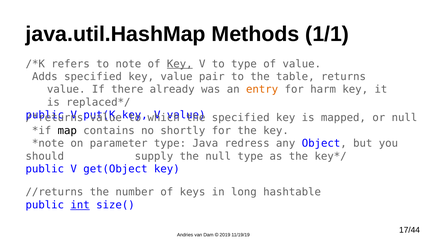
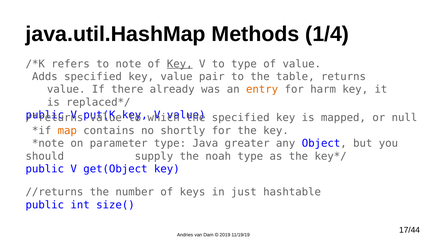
1/1: 1/1 -> 1/4
map colour: black -> orange
redress: redress -> greater
the null: null -> noah
long: long -> just
int underline: present -> none
